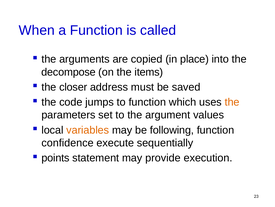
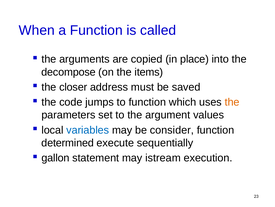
variables colour: orange -> blue
following: following -> consider
confidence: confidence -> determined
points: points -> gallon
provide: provide -> istream
